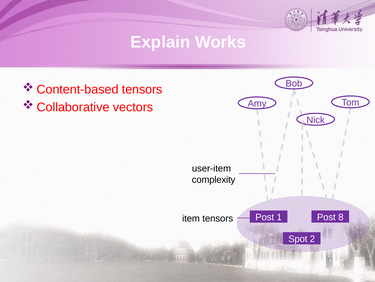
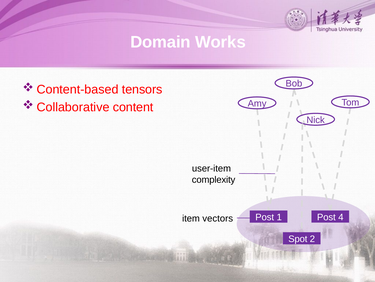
Explain: Explain -> Domain
vectors: vectors -> content
8: 8 -> 4
item tensors: tensors -> vectors
